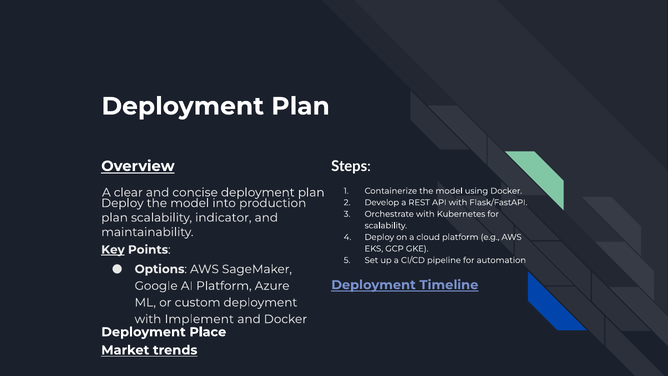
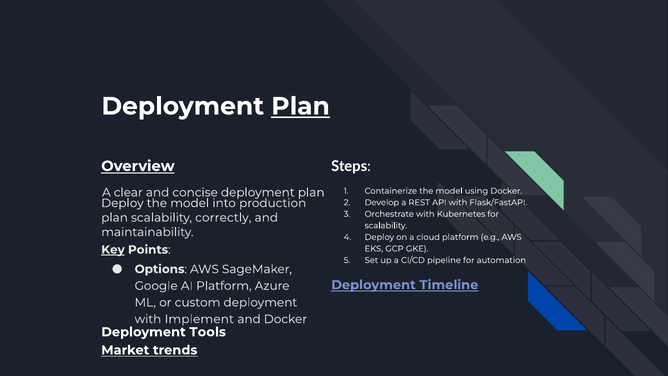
Plan at (301, 106) underline: none -> present
indicator: indicator -> correctly
Place: Place -> Tools
